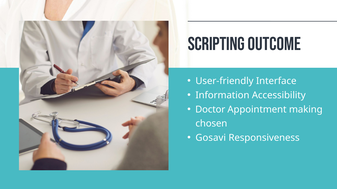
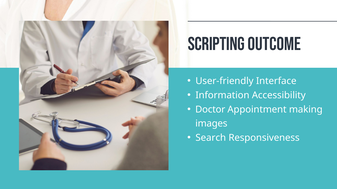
chosen: chosen -> images
Gosavi: Gosavi -> Search
